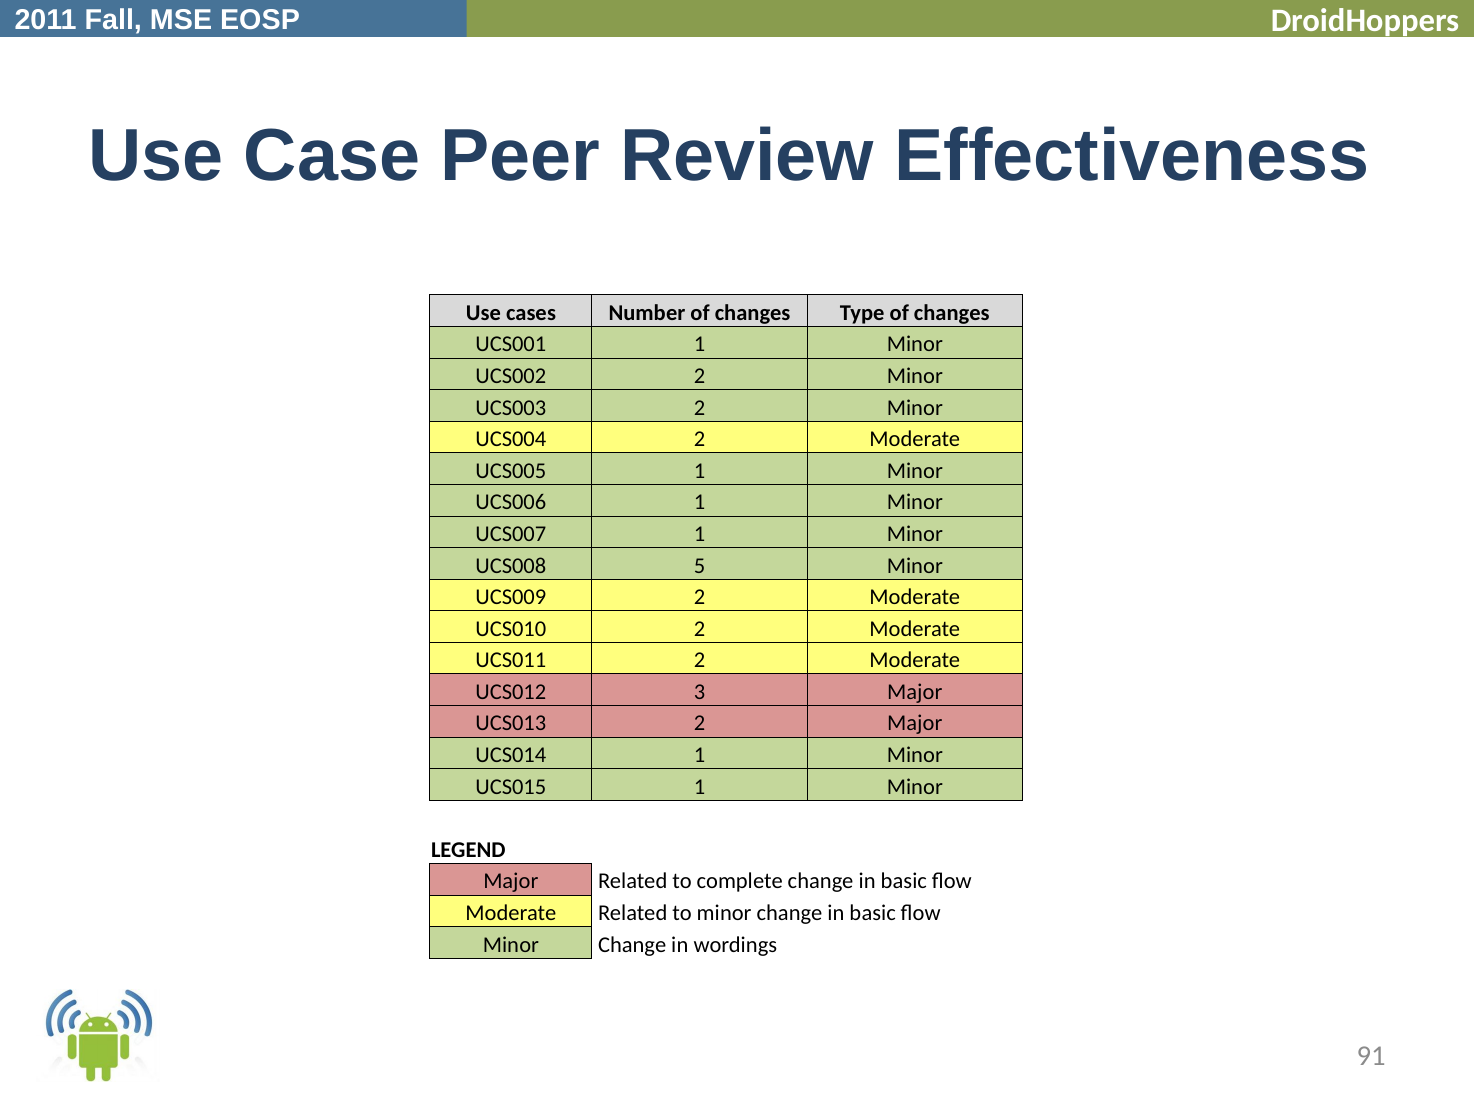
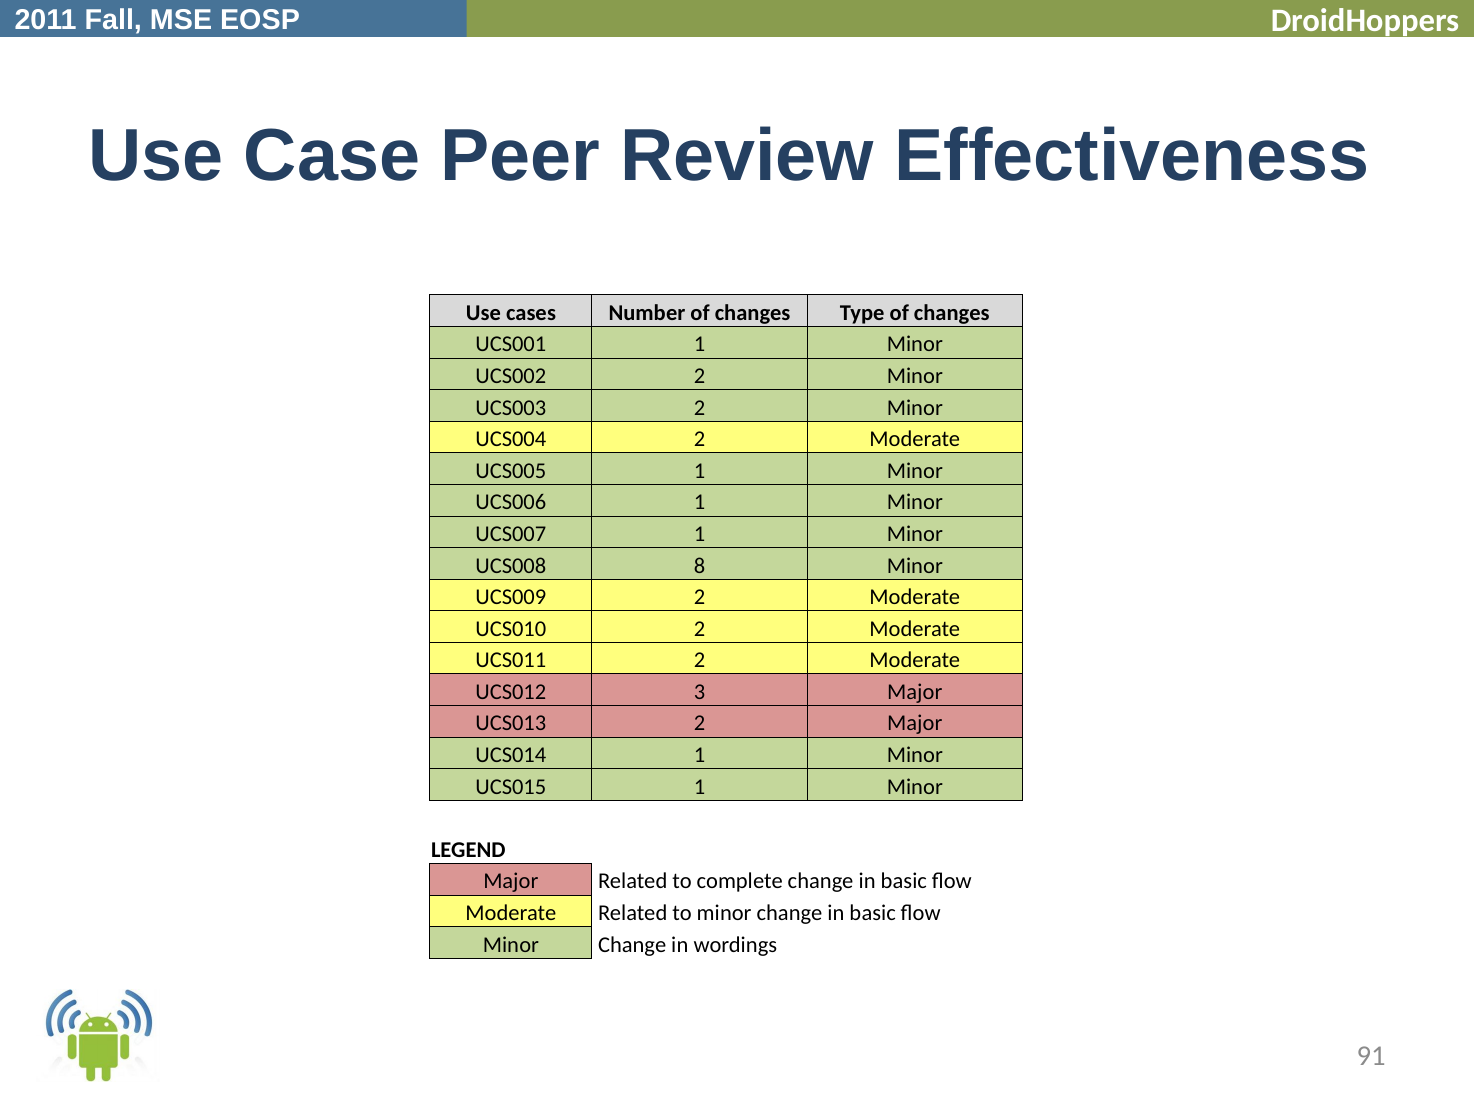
5: 5 -> 8
